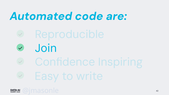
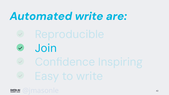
Automated code: code -> write
